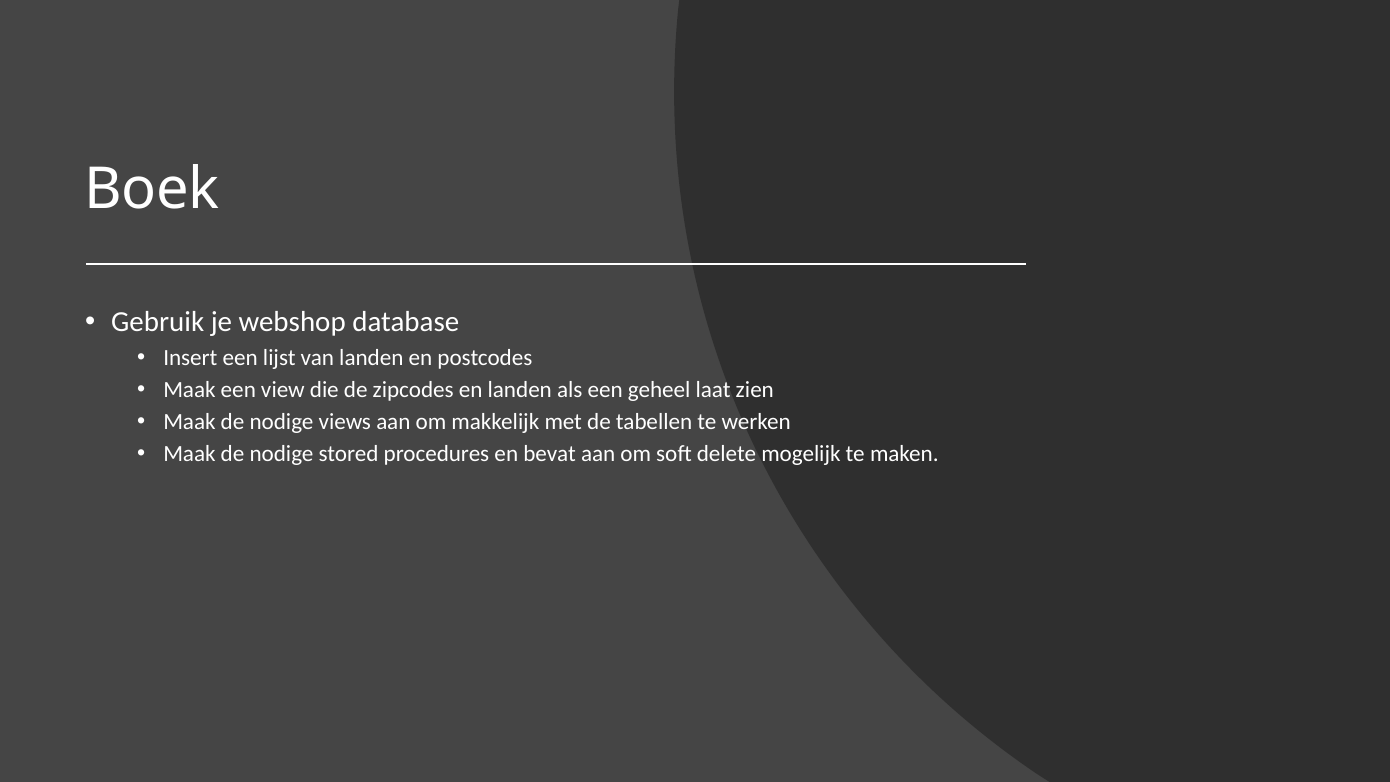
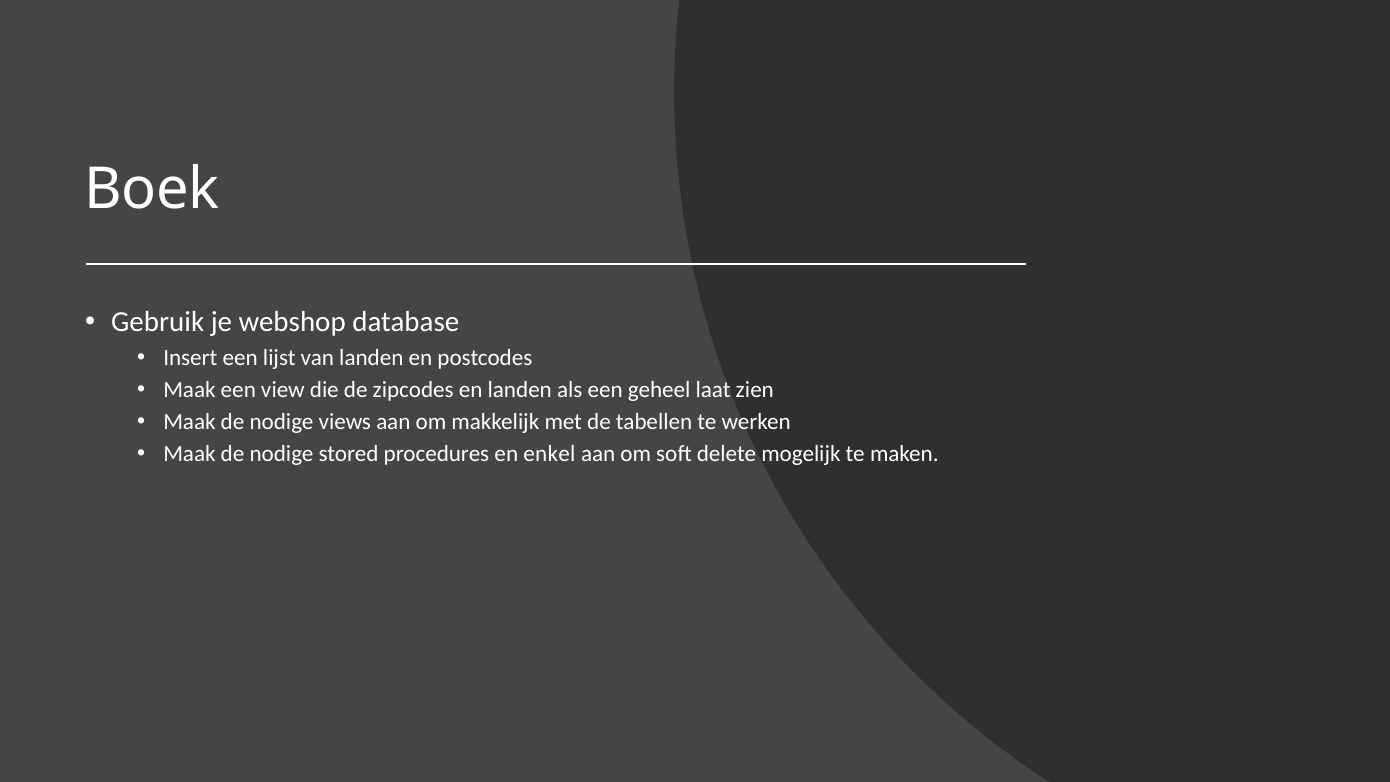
bevat: bevat -> enkel
